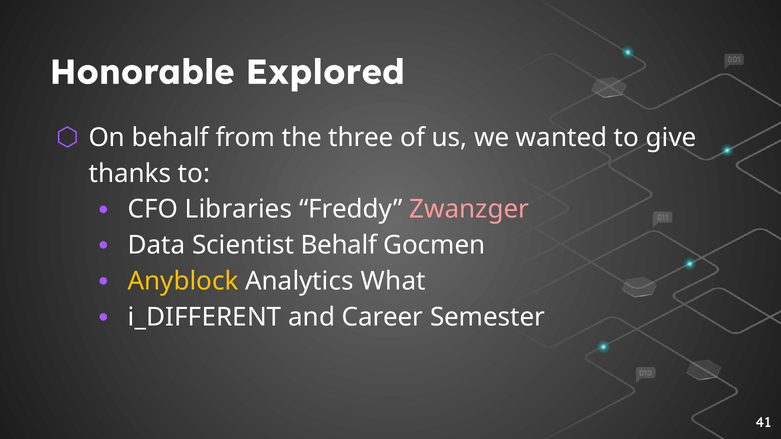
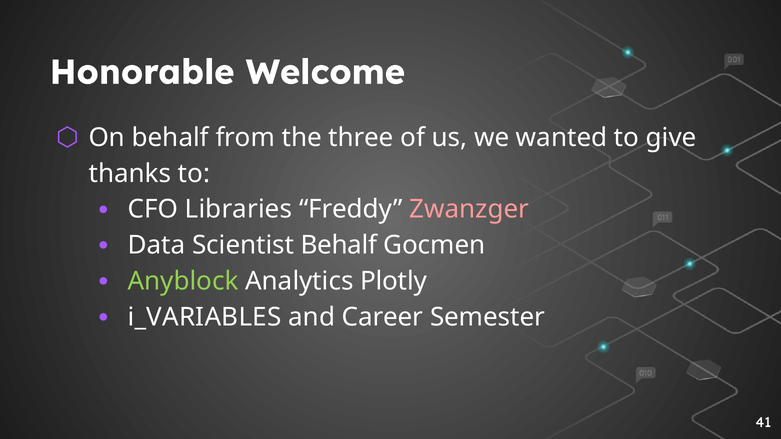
Explored: Explored -> Welcome
Anyblock colour: yellow -> light green
What: What -> Plotly
i_DIFFERENT: i_DIFFERENT -> i_VARIABLES
